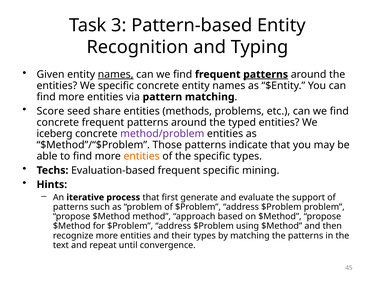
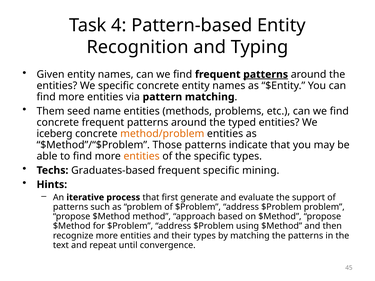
3: 3 -> 4
names at (116, 74) underline: present -> none
Score: Score -> Them
share: share -> name
method/problem colour: purple -> orange
Evaluation-based: Evaluation-based -> Graduates-based
